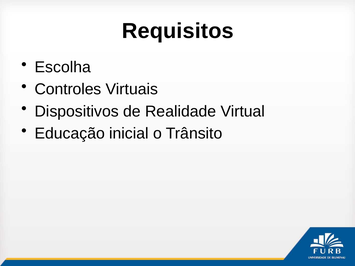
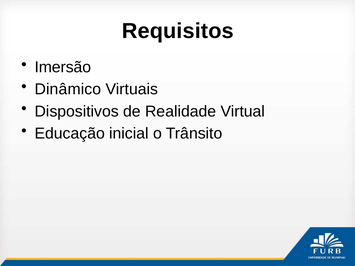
Escolha: Escolha -> Imersão
Controles: Controles -> Dinâmico
